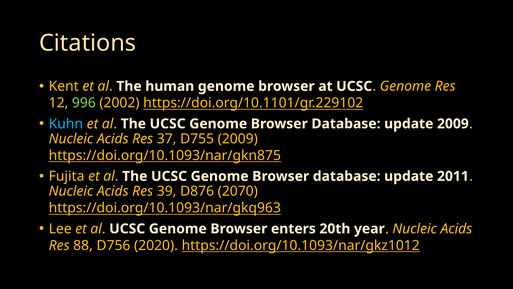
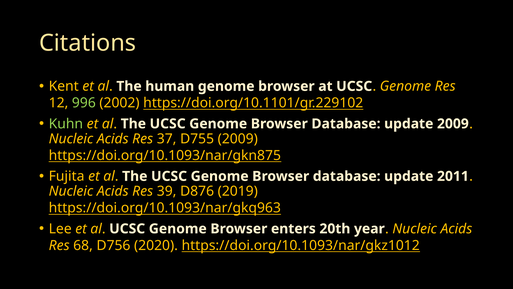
Kuhn colour: light blue -> light green
2070: 2070 -> 2019
88: 88 -> 68
